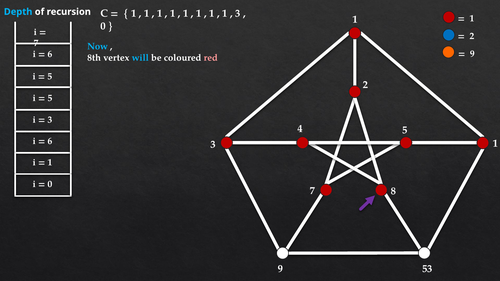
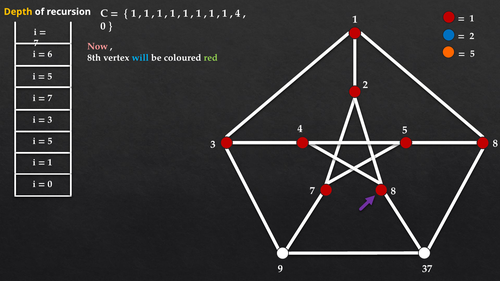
Depth colour: light blue -> yellow
3 at (238, 13): 3 -> 4
Now colour: light blue -> pink
9 at (472, 54): 9 -> 5
red colour: pink -> light green
5 at (50, 98): 5 -> 7
6 at (50, 141): 6 -> 5
3 1: 1 -> 8
53: 53 -> 37
